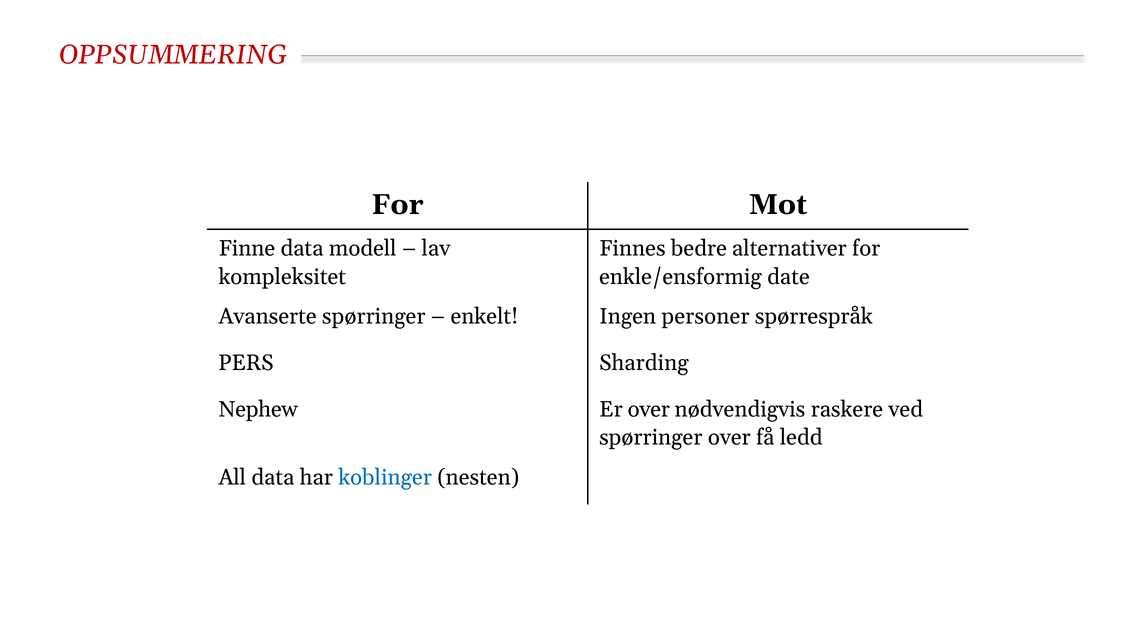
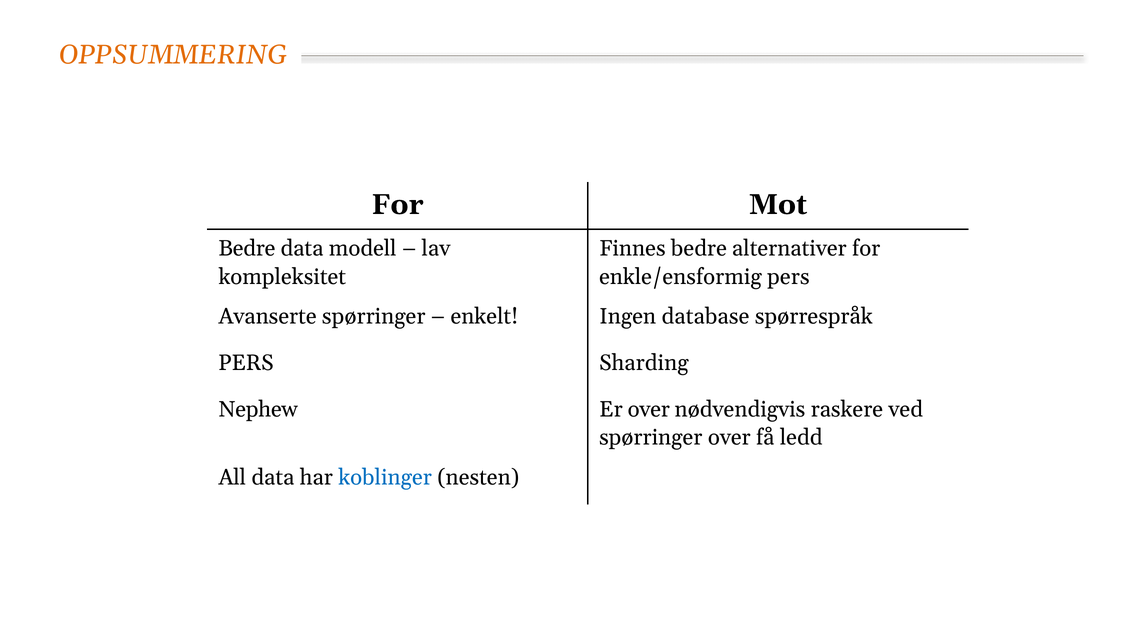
OPPSUMMERING colour: red -> orange
Finne at (247, 249): Finne -> Bedre
enkle/ensformig date: date -> pers
personer: personer -> database
